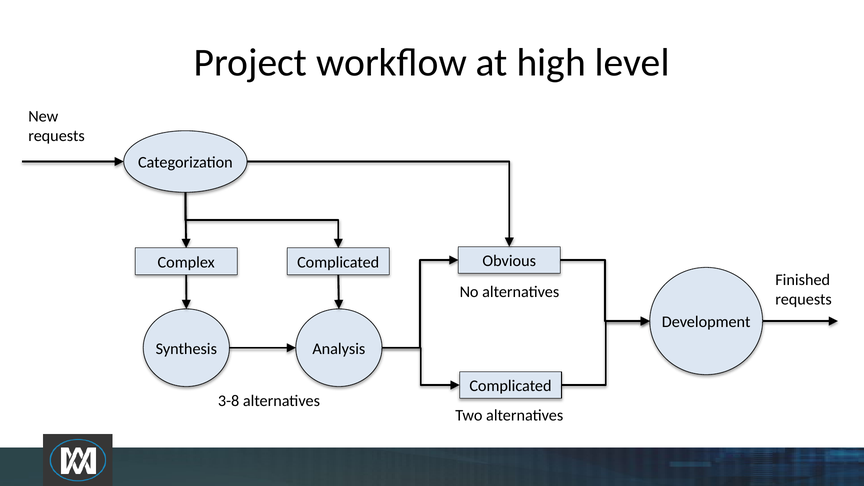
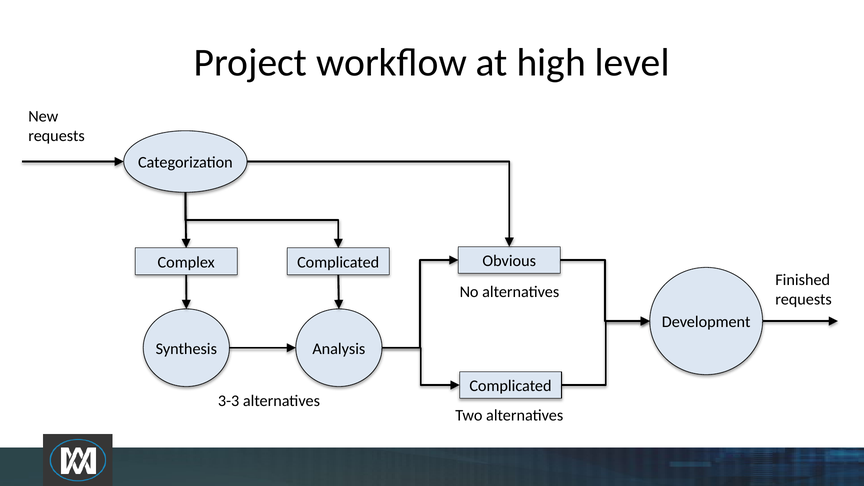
3-8: 3-8 -> 3-3
